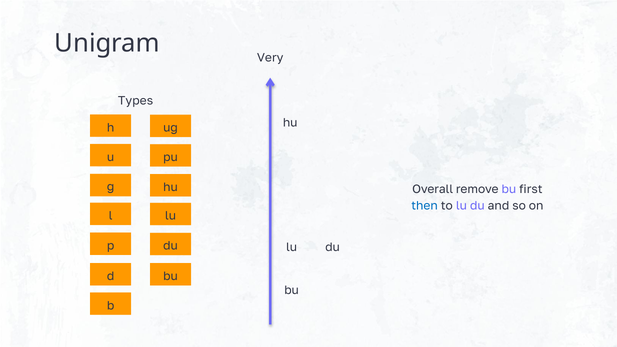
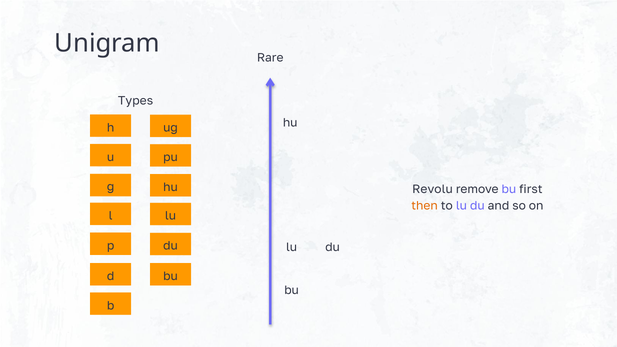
Very: Very -> Rare
Overall: Overall -> Revolu
then colour: blue -> orange
